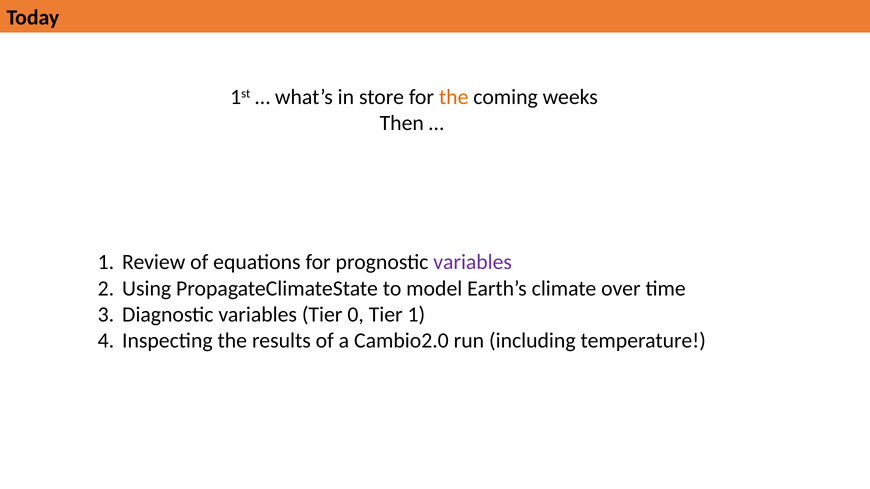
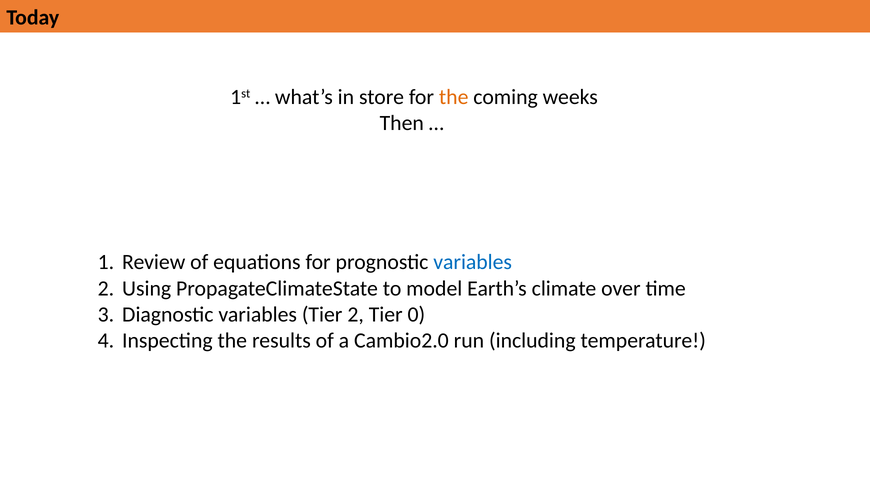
variables at (473, 262) colour: purple -> blue
Tier 0: 0 -> 2
Tier 1: 1 -> 0
